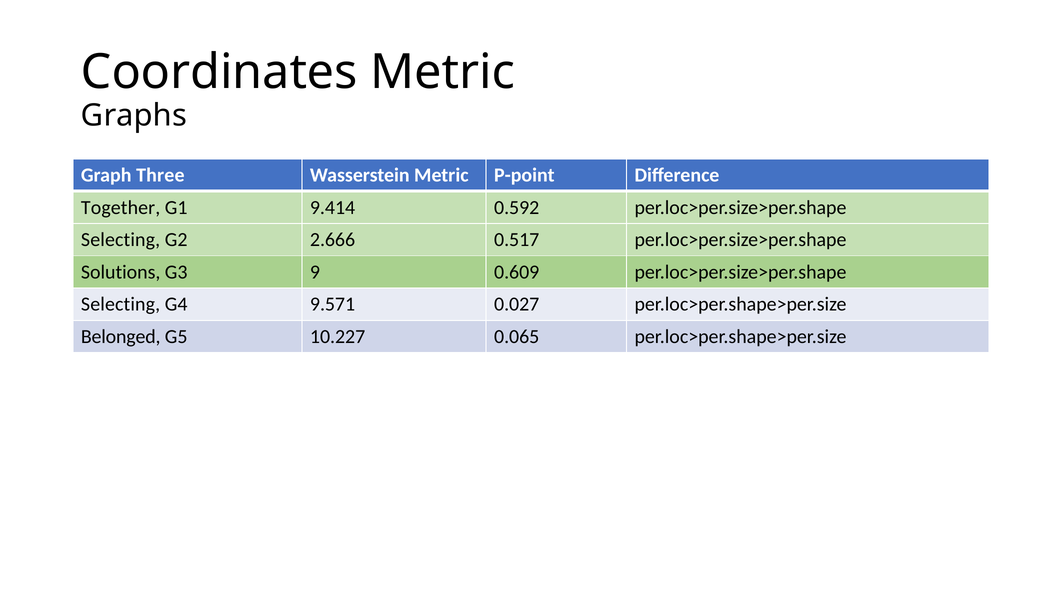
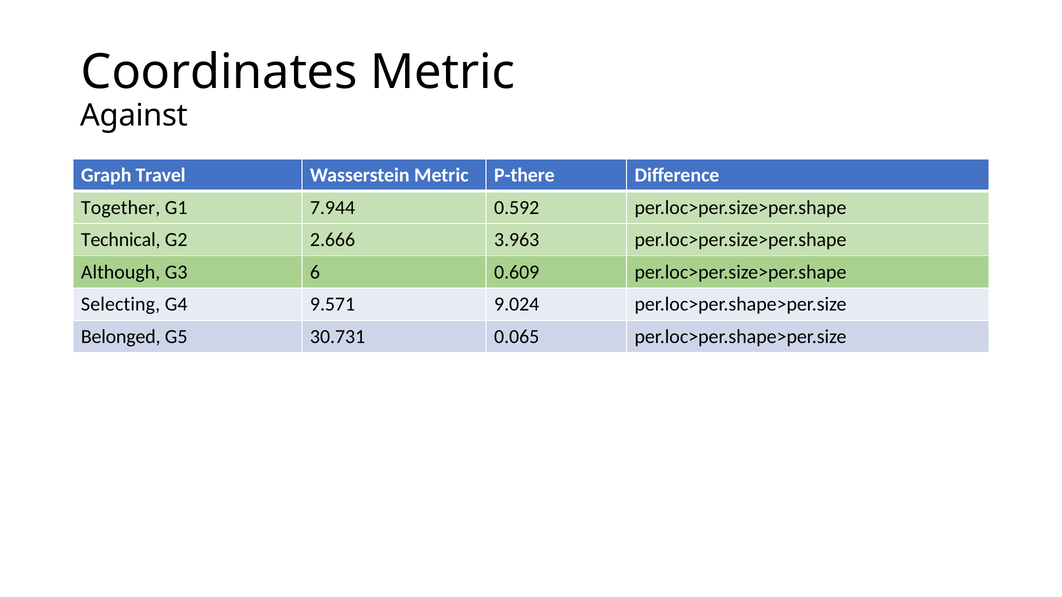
Graphs: Graphs -> Against
Three: Three -> Travel
P-point: P-point -> P-there
9.414: 9.414 -> 7.944
Selecting at (121, 240): Selecting -> Technical
0.517: 0.517 -> 3.963
Solutions: Solutions -> Although
9: 9 -> 6
0.027: 0.027 -> 9.024
10.227: 10.227 -> 30.731
